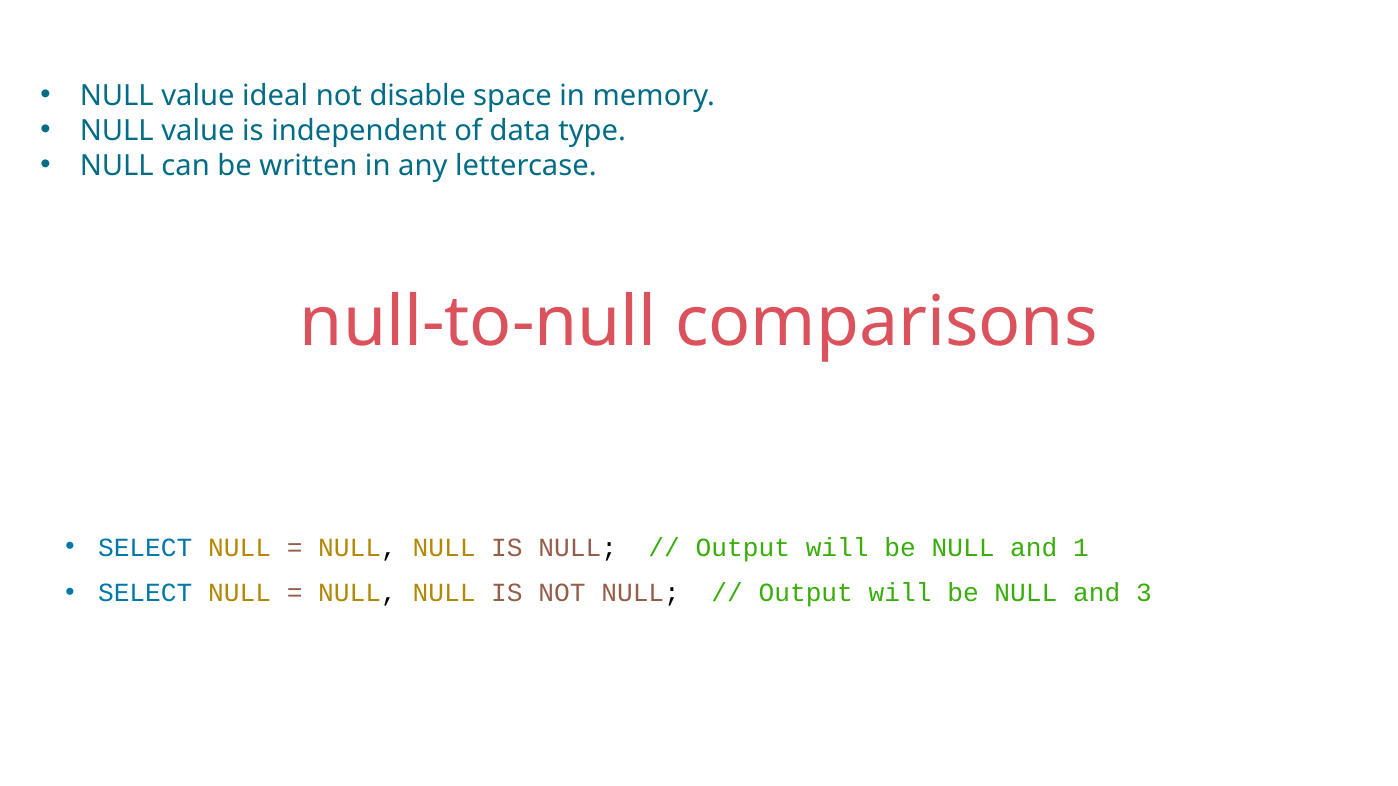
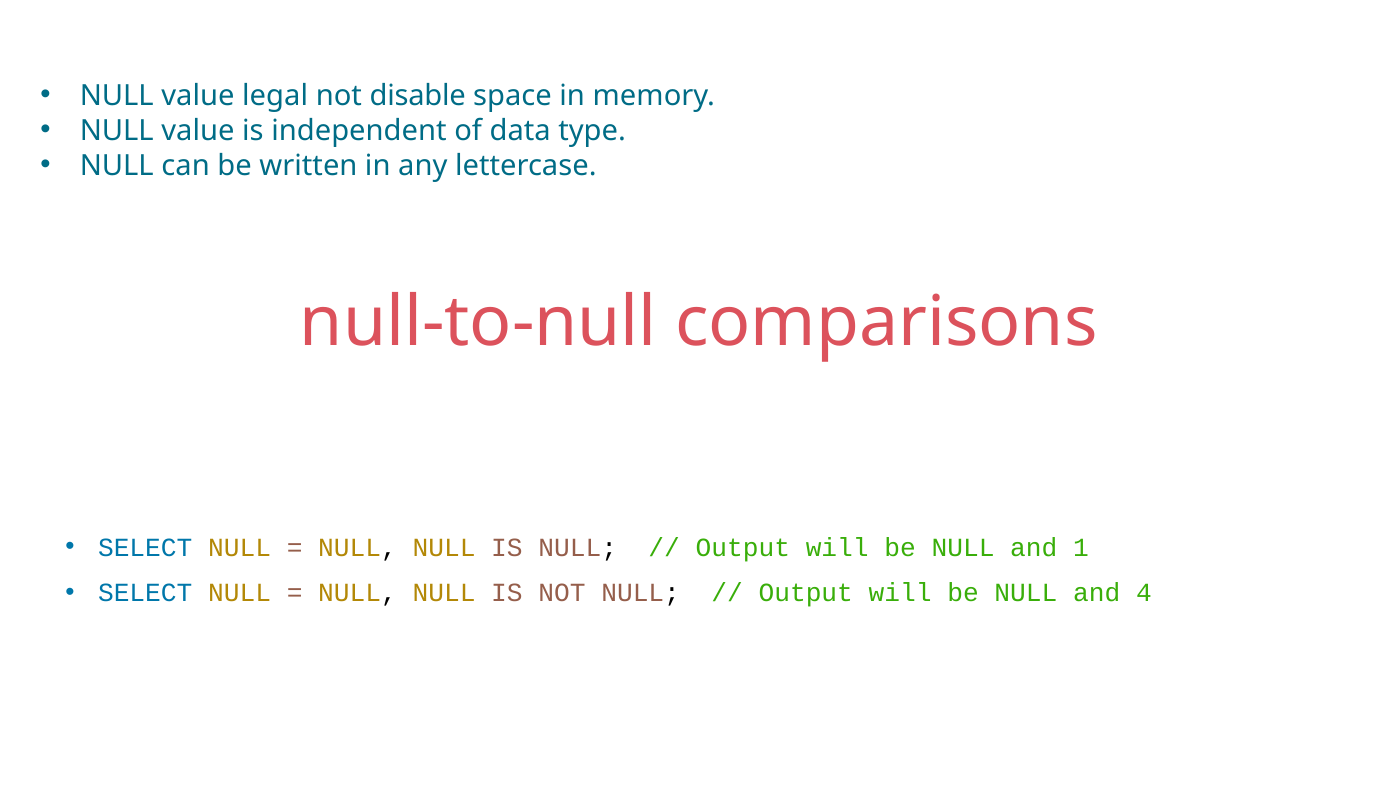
ideal: ideal -> legal
3: 3 -> 4
